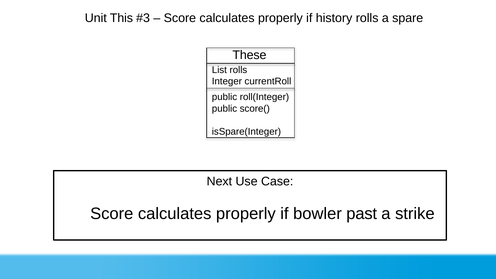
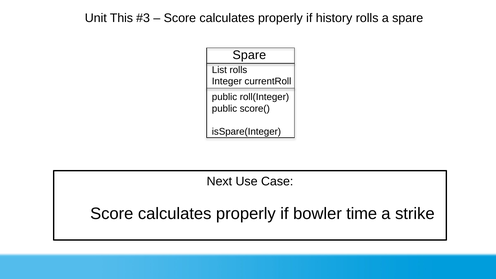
These at (249, 55): These -> Spare
past: past -> time
